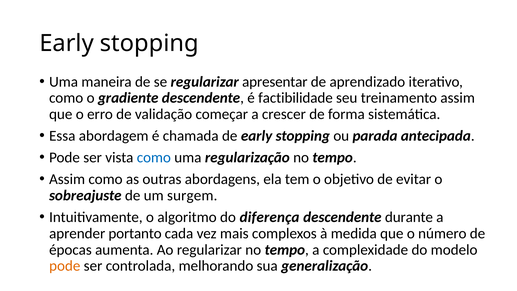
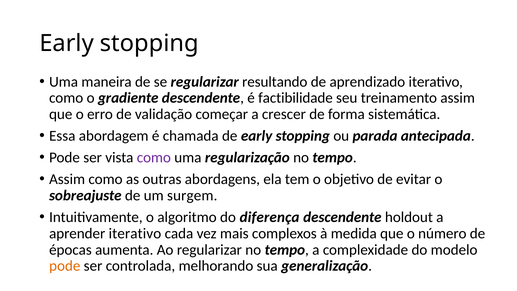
apresentar: apresentar -> resultando
como at (154, 157) colour: blue -> purple
durante: durante -> holdout
aprender portanto: portanto -> iterativo
